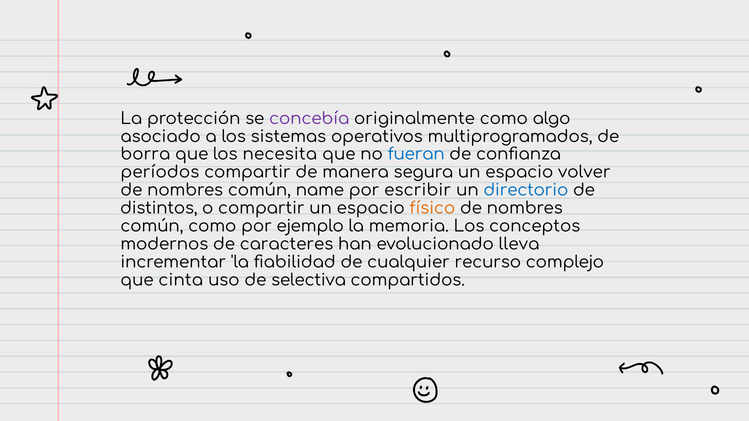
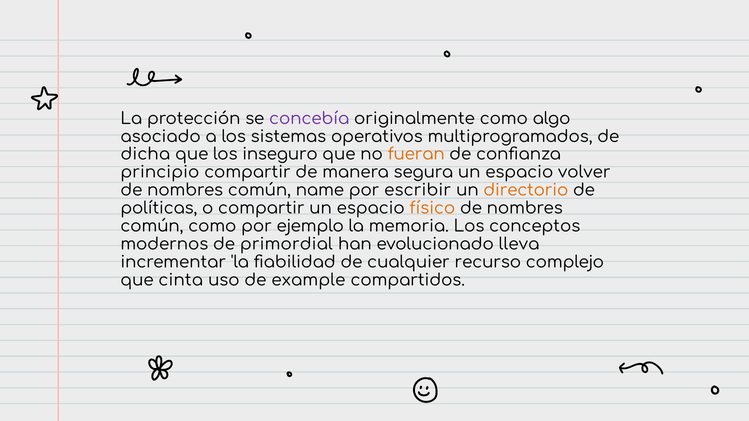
borra: borra -> dicha
necesita: necesita -> inseguro
fueran colour: blue -> orange
períodos: períodos -> principio
directorio colour: blue -> orange
distintos: distintos -> políticas
caracteres: caracteres -> primordial
selectiva: selectiva -> example
